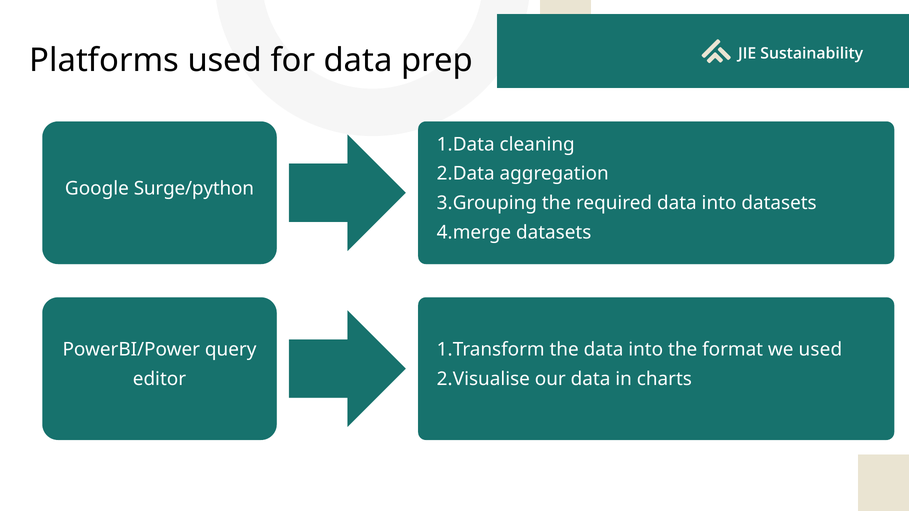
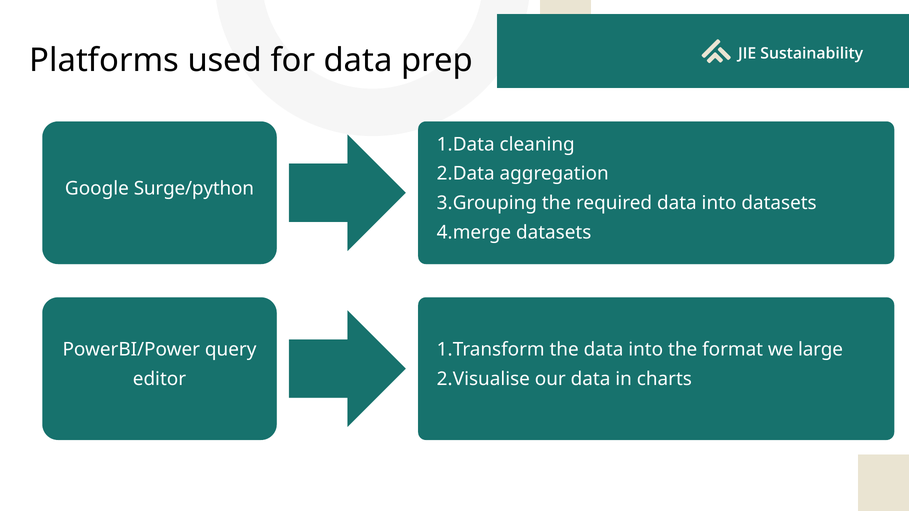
we used: used -> large
